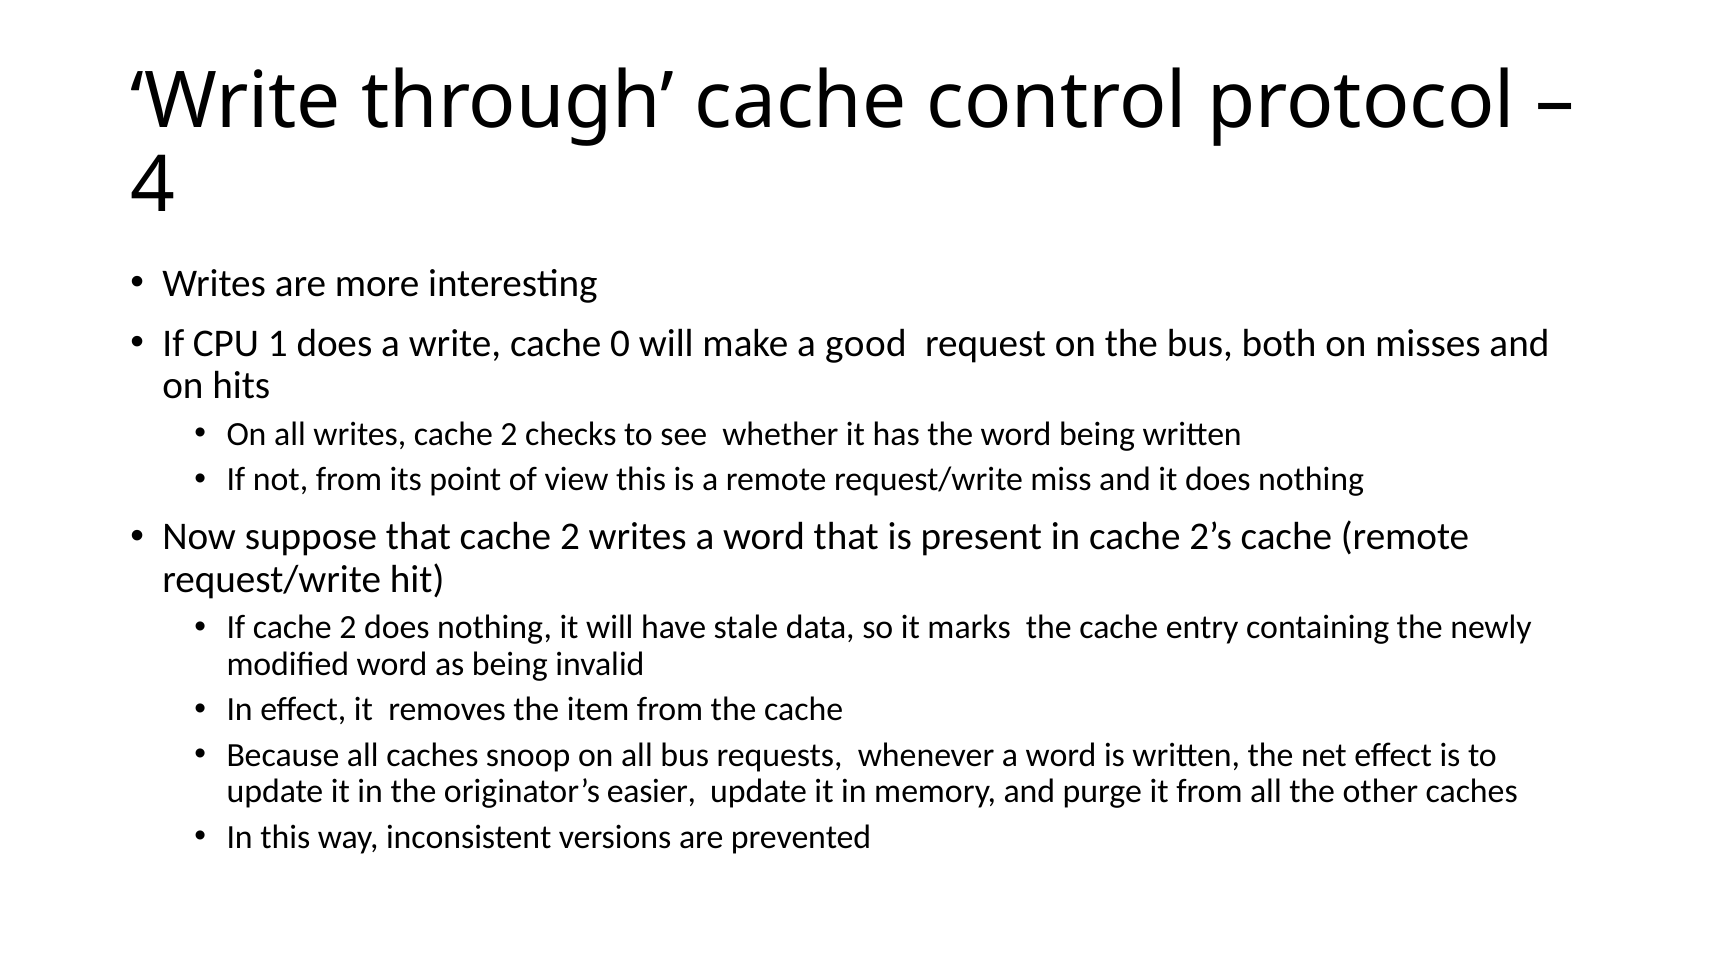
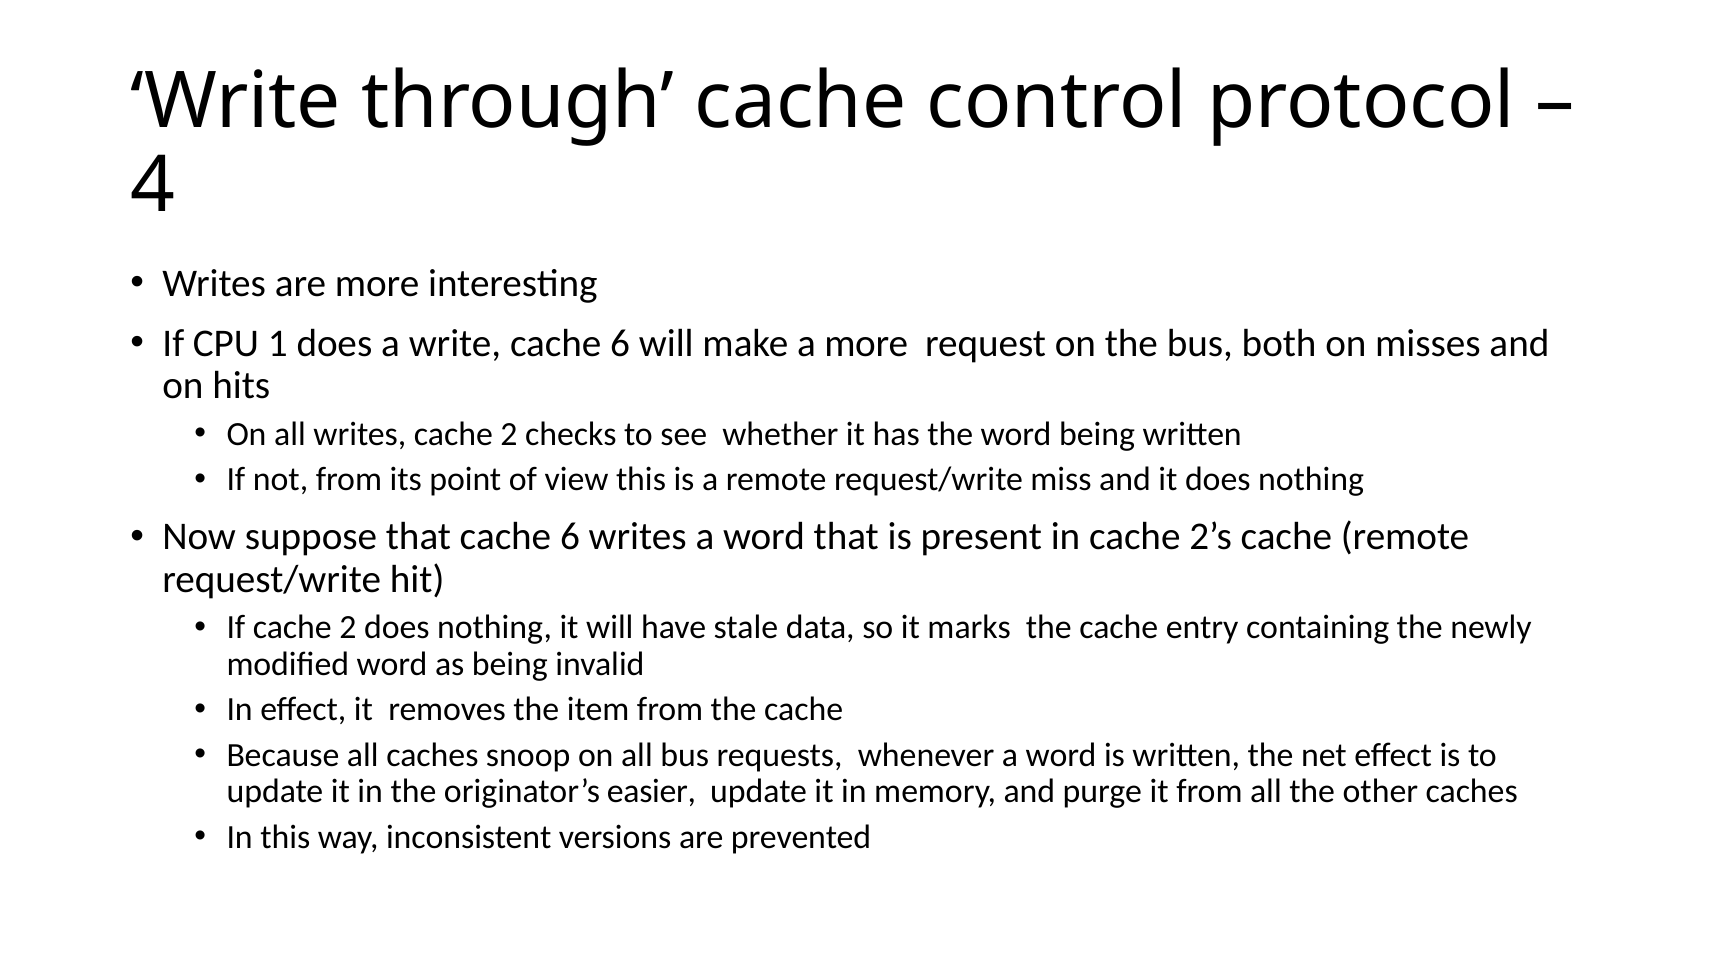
write cache 0: 0 -> 6
a good: good -> more
that cache 2: 2 -> 6
